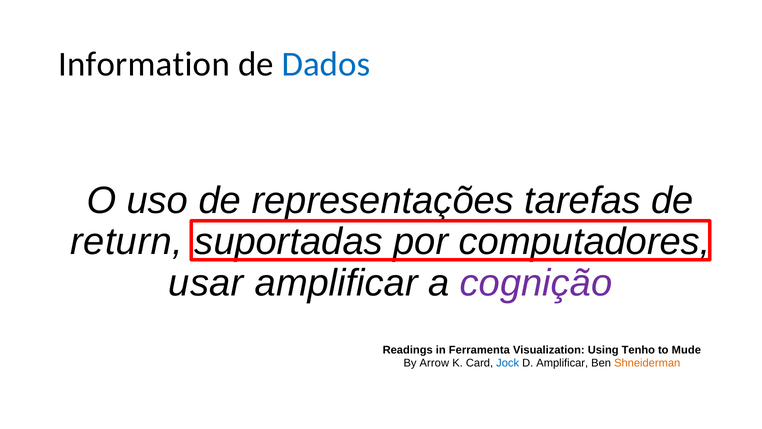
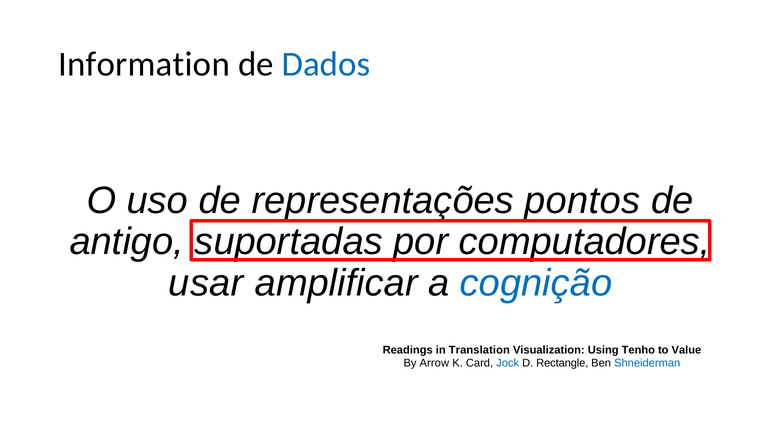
tarefas: tarefas -> pontos
return: return -> antigo
cognição colour: purple -> blue
Ferramenta: Ferramenta -> Translation
Mude: Mude -> Value
D Amplificar: Amplificar -> Rectangle
Shneiderman colour: orange -> blue
